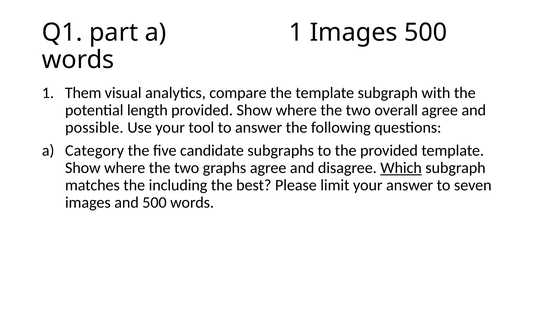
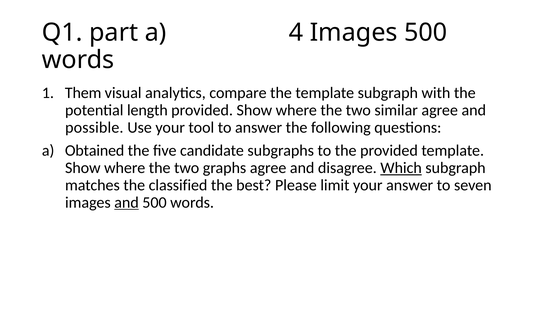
a 1: 1 -> 4
overall: overall -> similar
Category: Category -> Obtained
including: including -> classified
and at (127, 202) underline: none -> present
